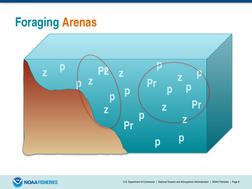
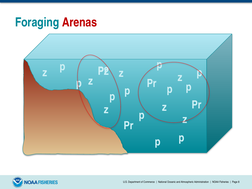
Arenas colour: orange -> red
